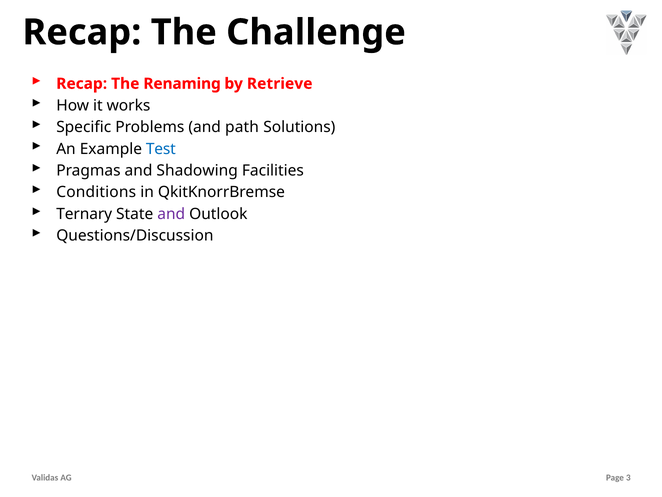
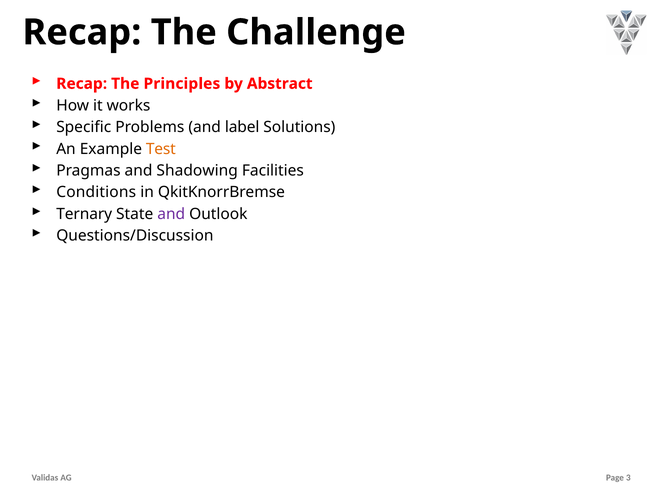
Renaming: Renaming -> Principles
Retrieve: Retrieve -> Abstract
path: path -> label
Test colour: blue -> orange
